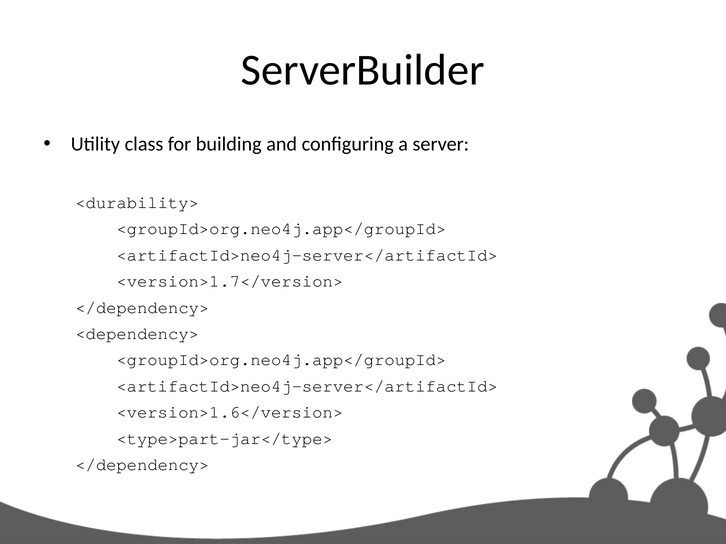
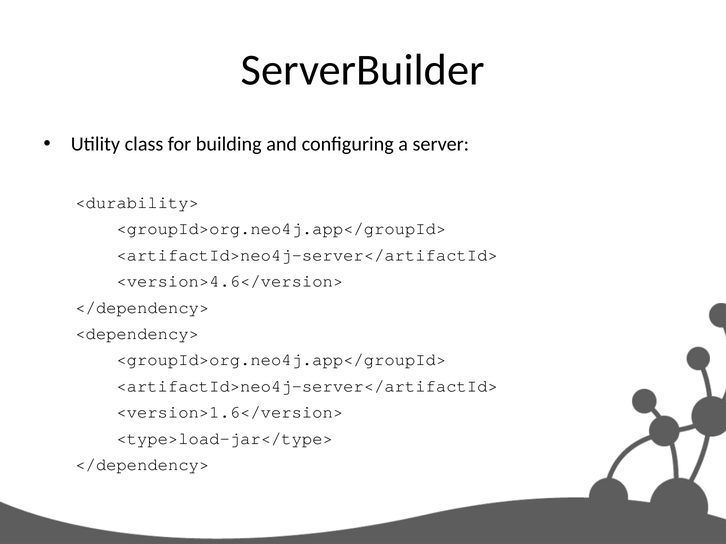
<version>1.7</version>: <version>1.7</version> -> <version>4.6</version>
<type>part-jar</type>: <type>part-jar</type> -> <type>load-jar</type>
